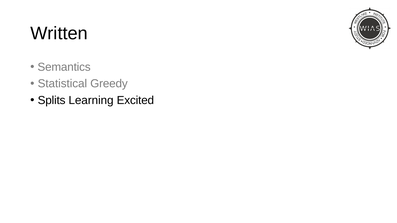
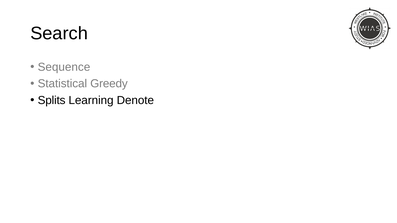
Written: Written -> Search
Semantics: Semantics -> Sequence
Excited: Excited -> Denote
